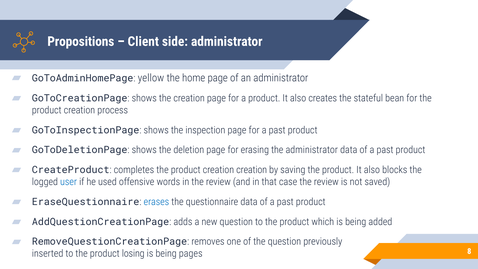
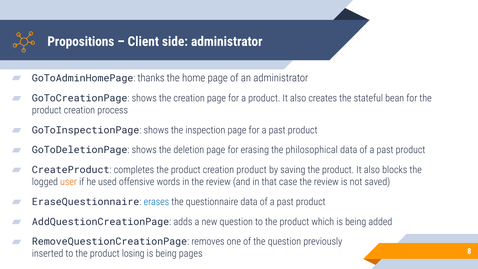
yellow: yellow -> thanks
the administrator: administrator -> philosophical
creation creation: creation -> product
user colour: blue -> orange
